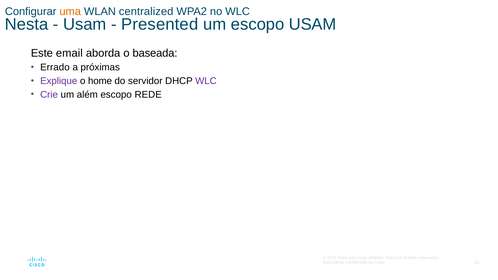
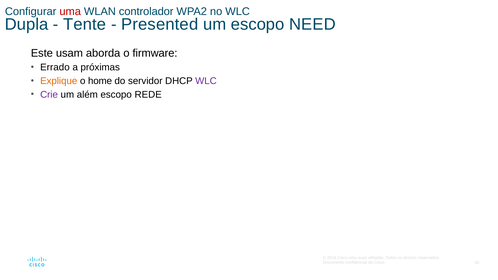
uma colour: orange -> red
centralized: centralized -> controlador
Nesta: Nesta -> Dupla
Usam at (85, 25): Usam -> Tente
escopo USAM: USAM -> NEED
email: email -> usam
baseada: baseada -> firmware
Explique colour: purple -> orange
